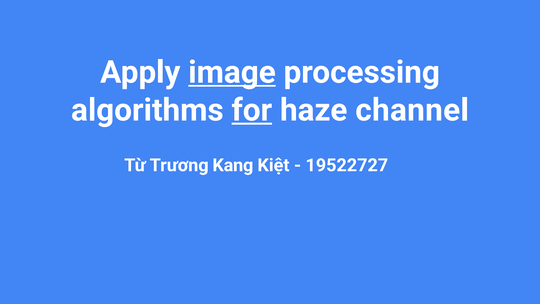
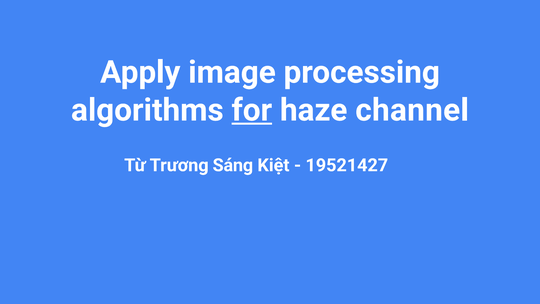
image underline: present -> none
Kang: Kang -> Sáng
19522727: 19522727 -> 19521427
